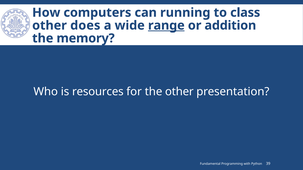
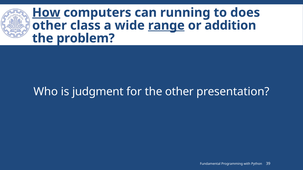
How underline: none -> present
class: class -> does
does: does -> class
memory: memory -> problem
resources: resources -> judgment
